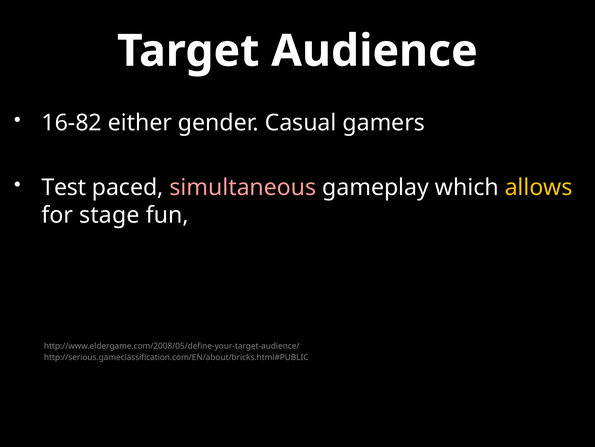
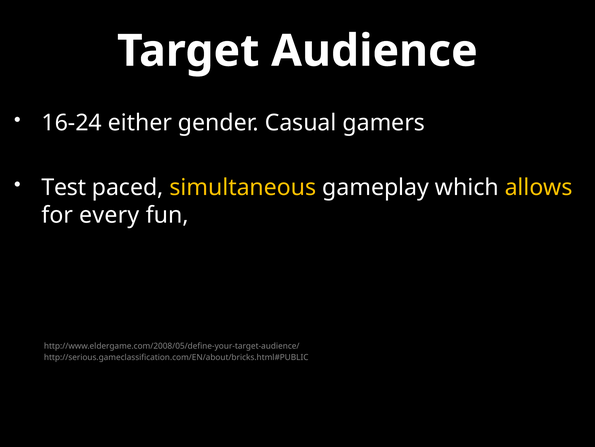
16-82: 16-82 -> 16-24
simultaneous colour: pink -> yellow
stage: stage -> every
